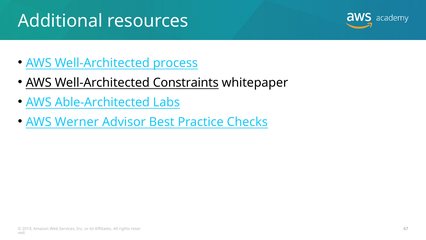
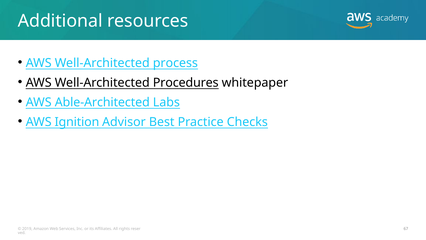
Constraints: Constraints -> Procedures
Werner: Werner -> Ignition
